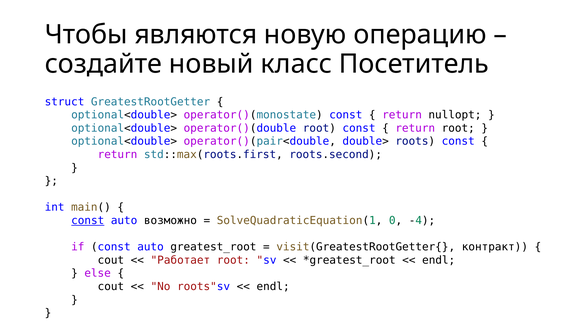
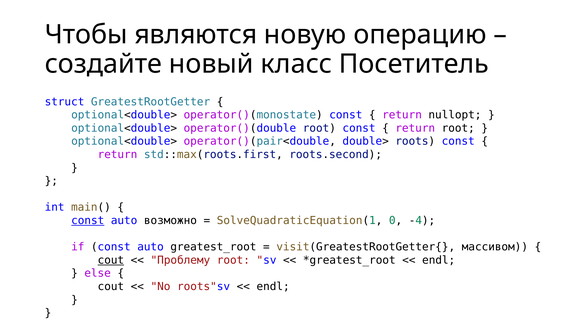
контракт: контракт -> массивом
cout at (111, 260) underline: none -> present
Работает: Работает -> Проблему
